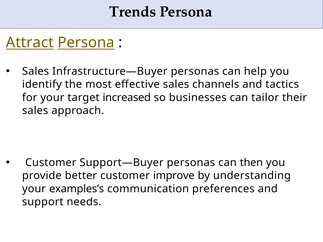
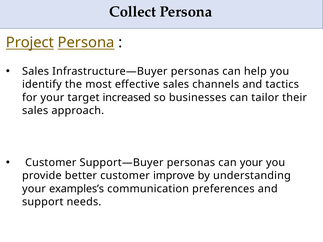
Trends: Trends -> Collect
Attract: Attract -> Project
can then: then -> your
